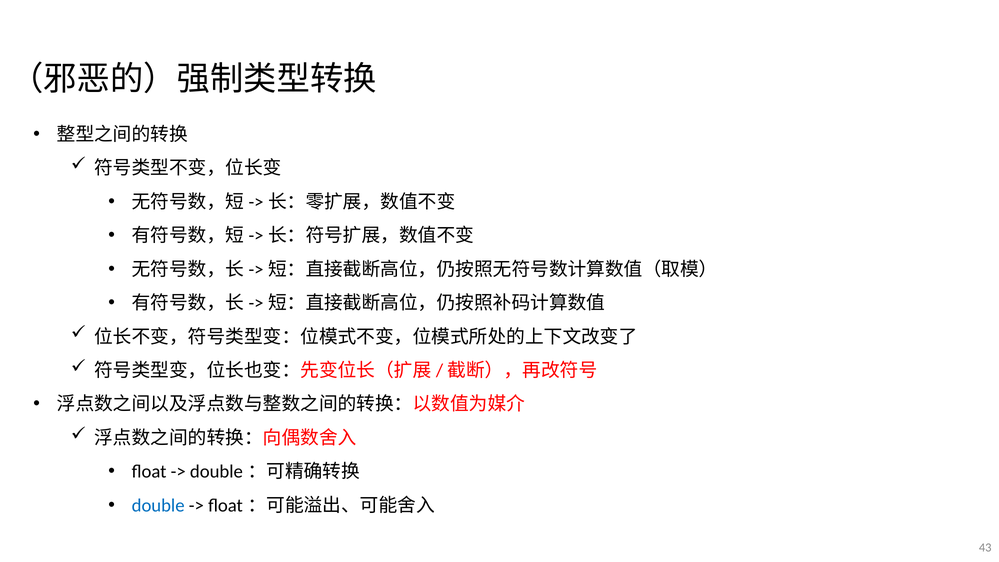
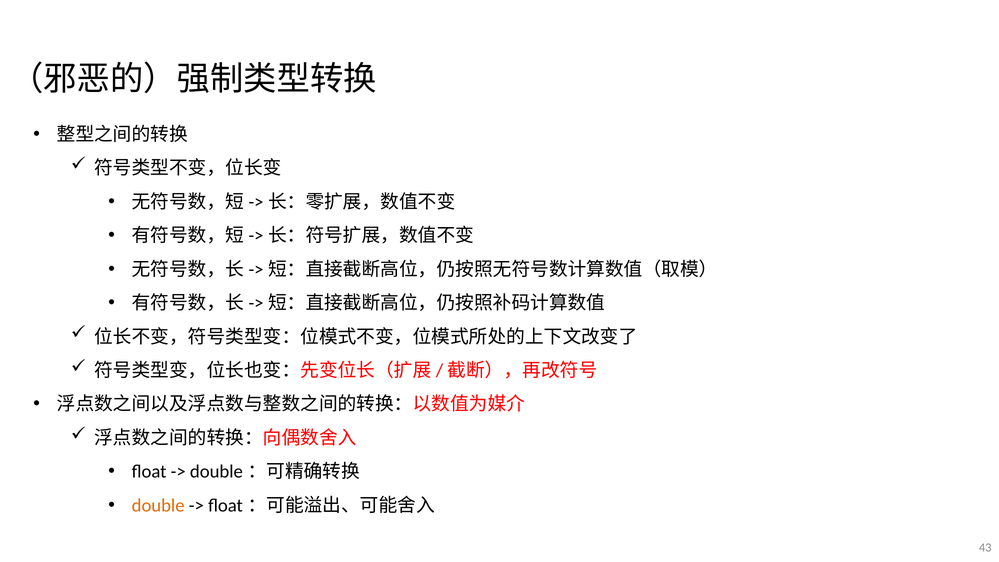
double colour: blue -> orange
